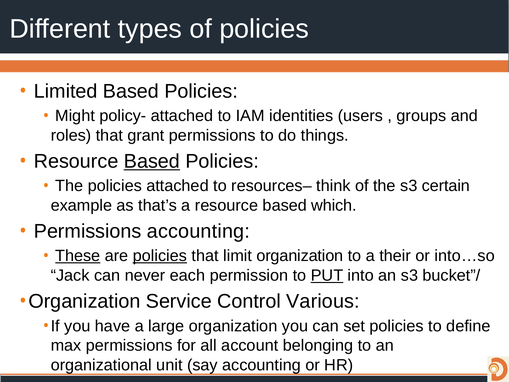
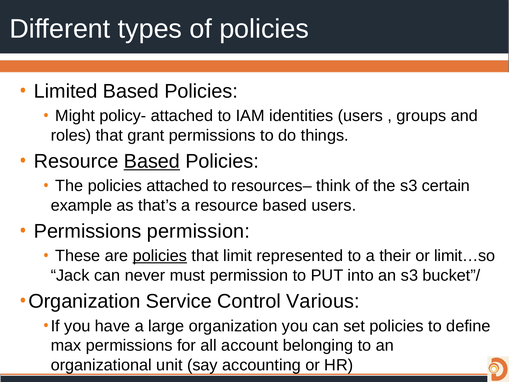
based which: which -> users
Permissions accounting: accounting -> permission
These underline: present -> none
limit organization: organization -> represented
into…so: into…so -> limit…so
each: each -> must
PUT underline: present -> none
